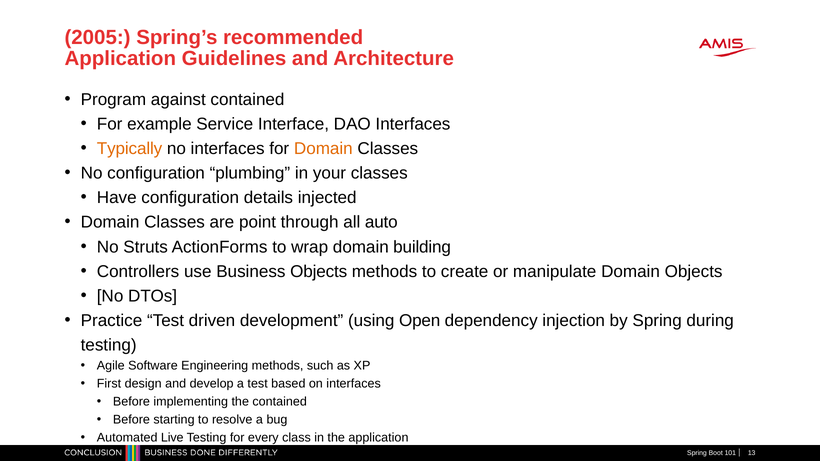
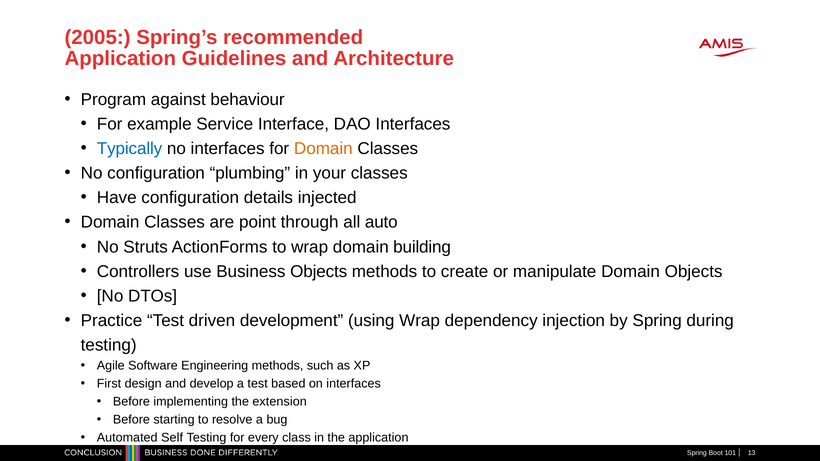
against contained: contained -> behaviour
Typically colour: orange -> blue
using Open: Open -> Wrap
the contained: contained -> extension
Live: Live -> Self
